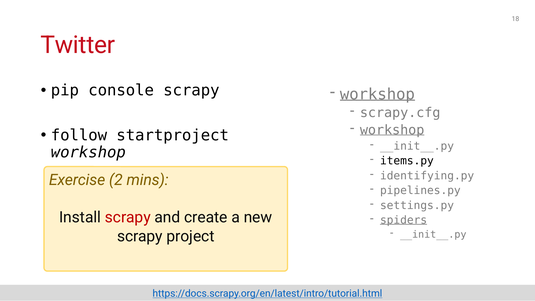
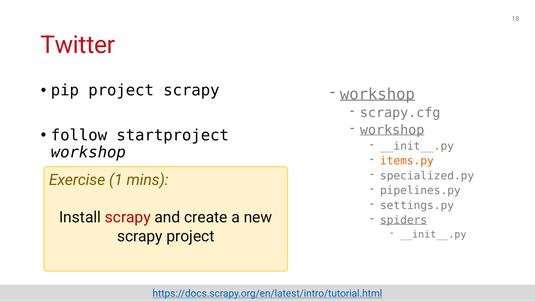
pip console: console -> project
items.py colour: black -> orange
identifying.py: identifying.py -> specialized.py
2: 2 -> 1
